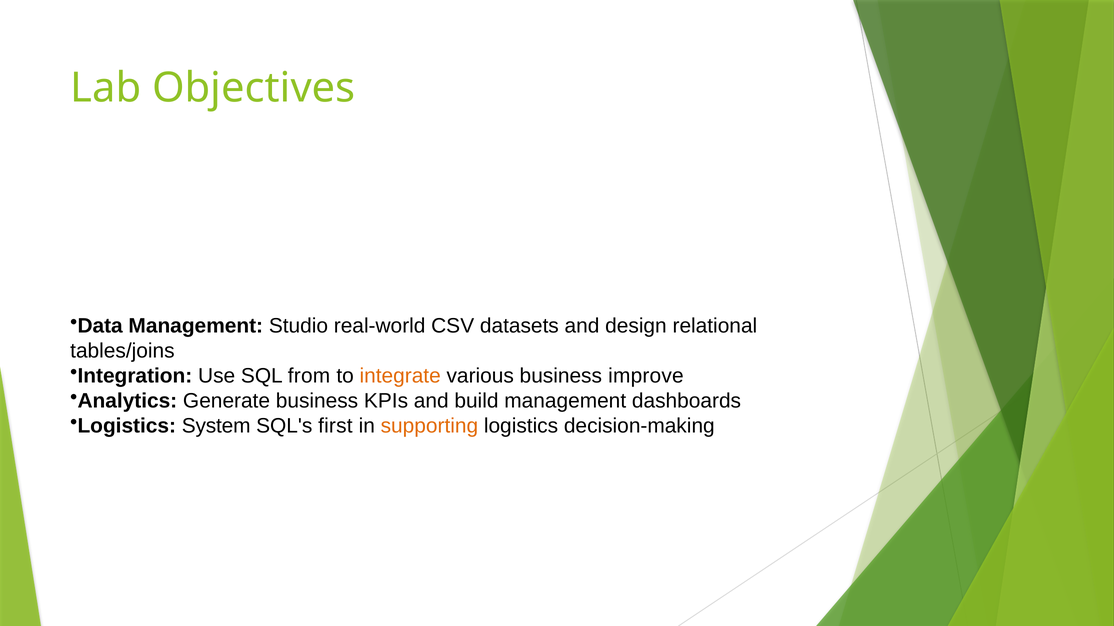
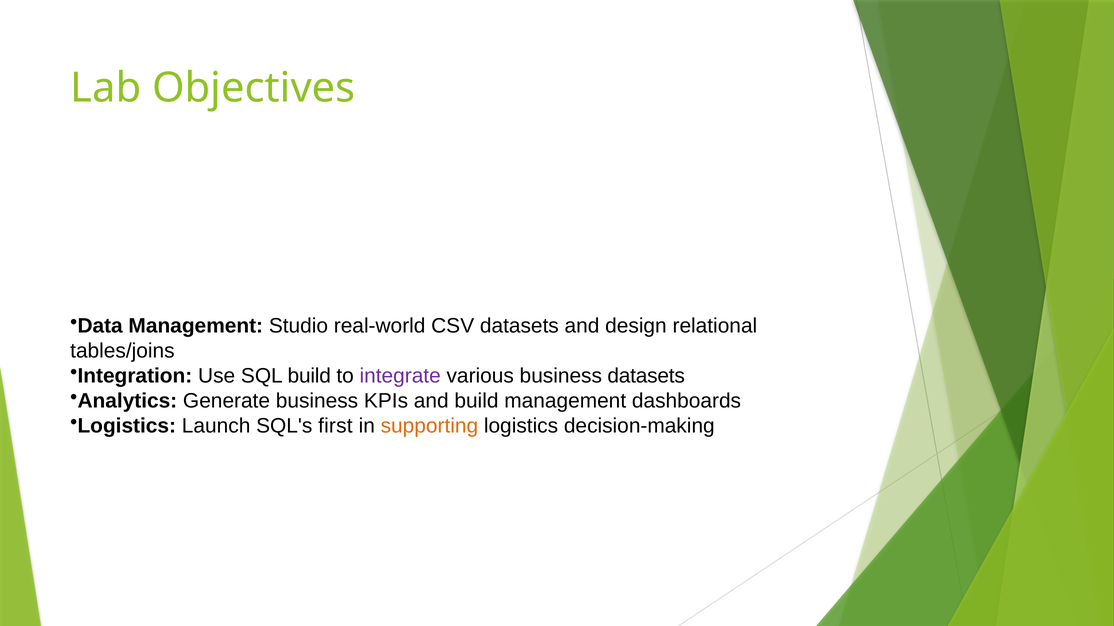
SQL from: from -> build
integrate colour: orange -> purple
business improve: improve -> datasets
System: System -> Launch
